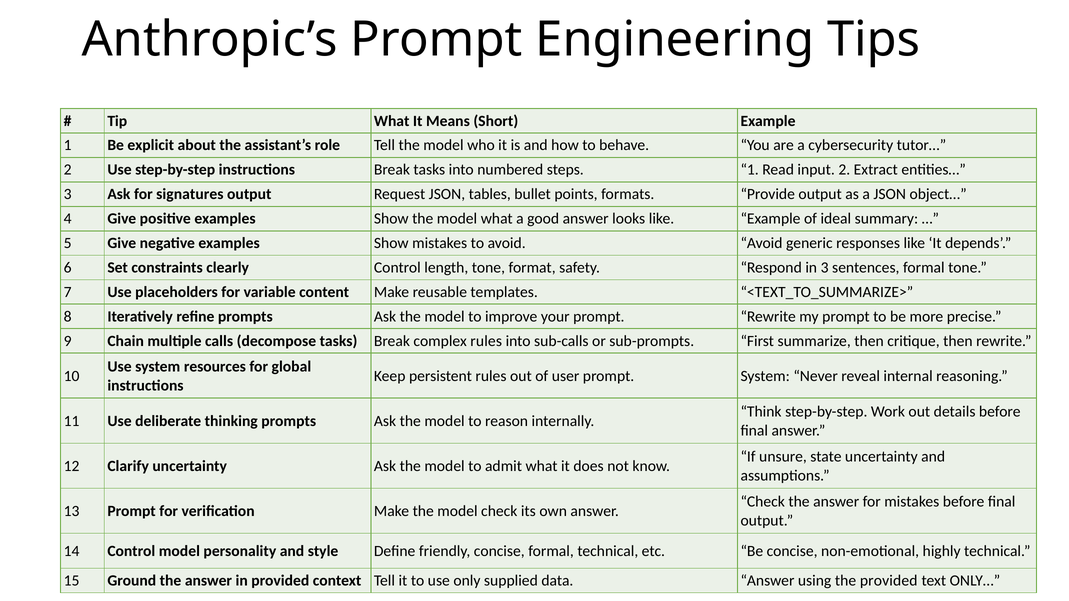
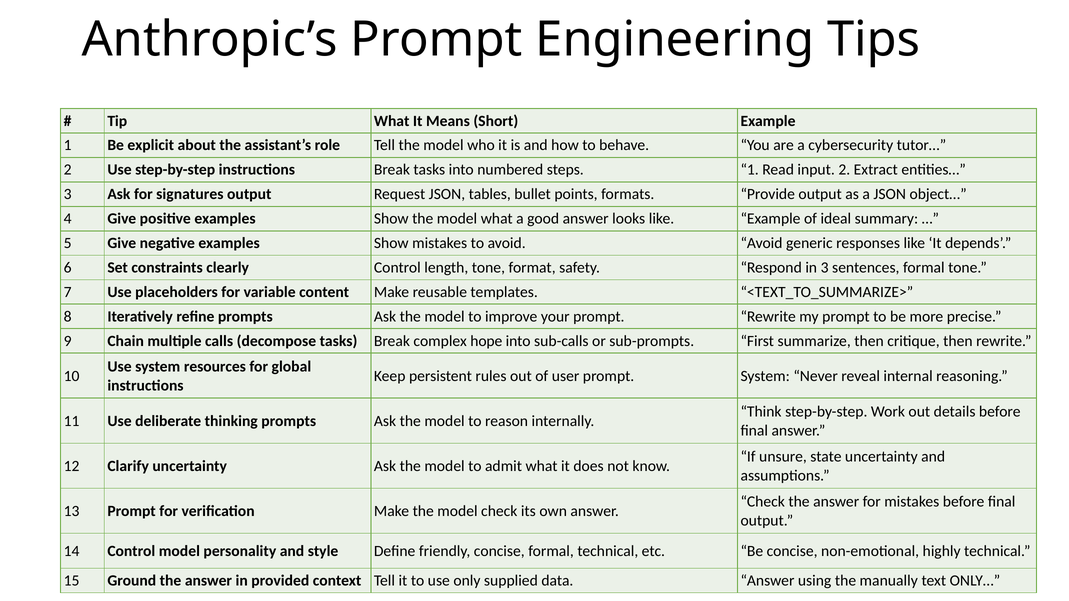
complex rules: rules -> hope
the provided: provided -> manually
